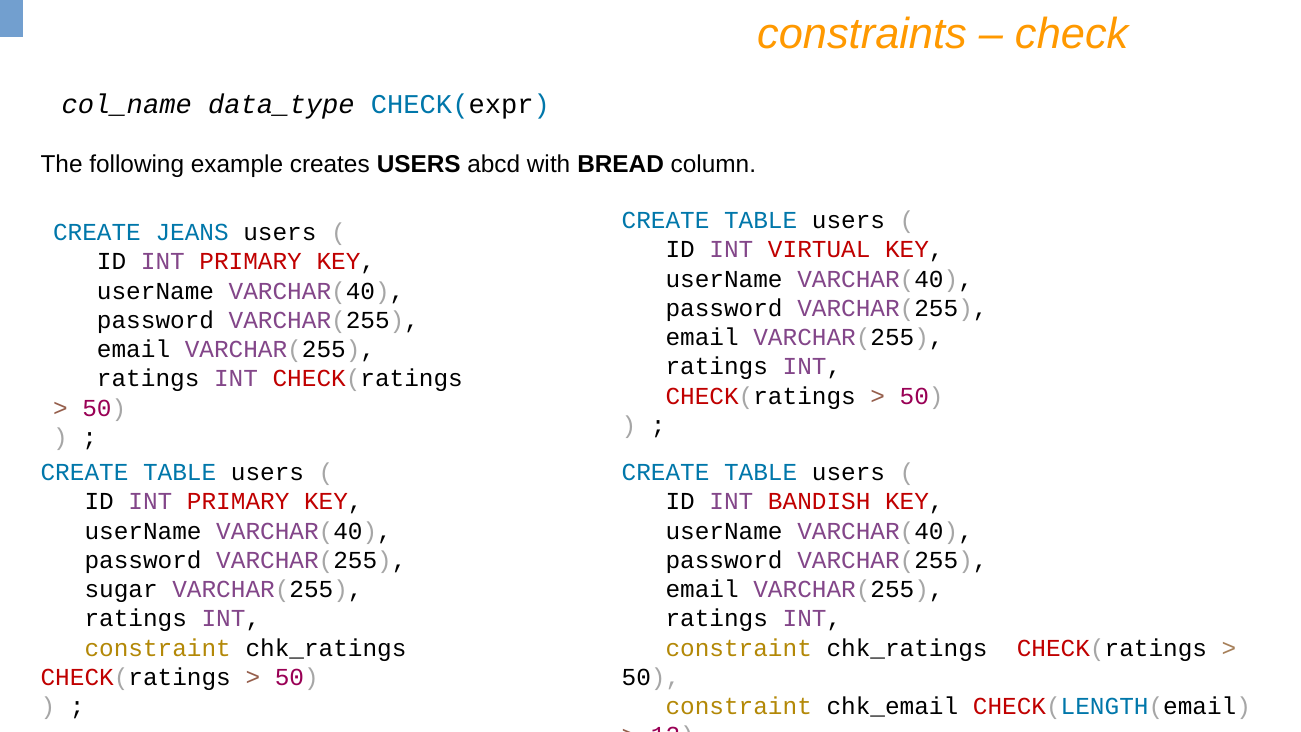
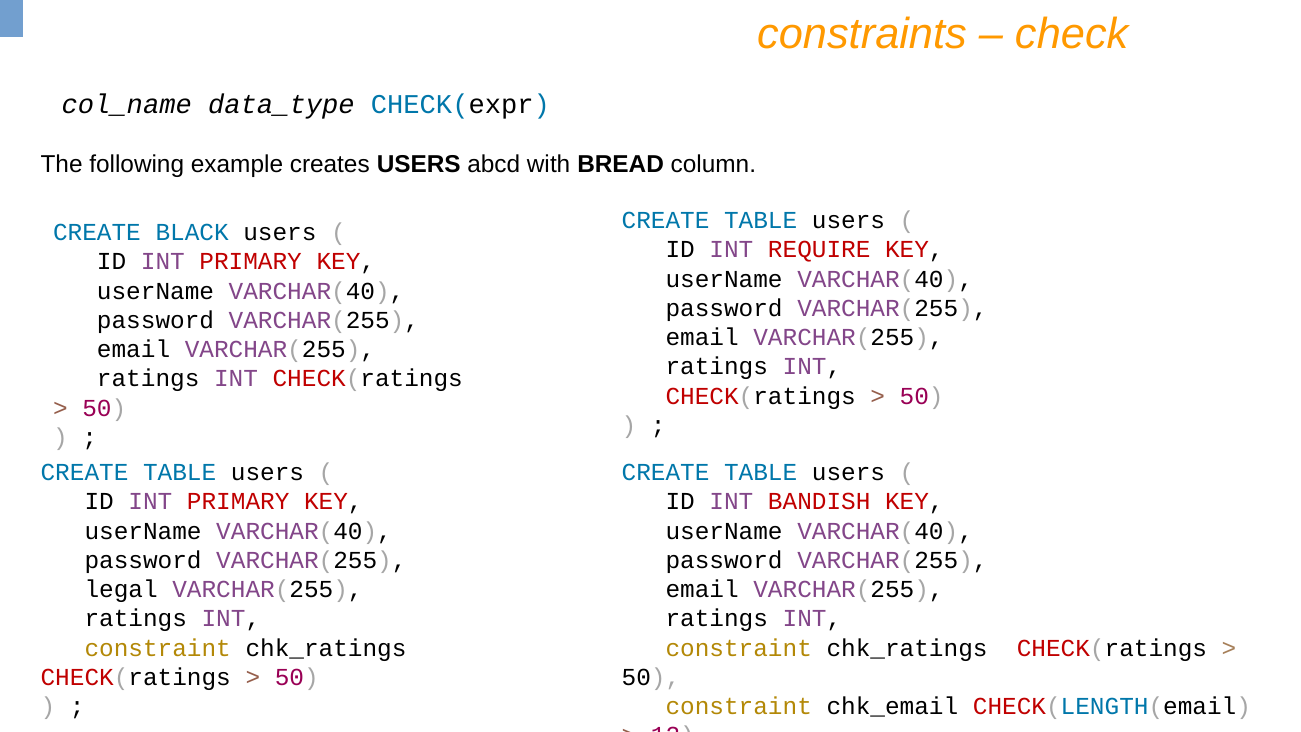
JEANS: JEANS -> BLACK
VIRTUAL: VIRTUAL -> REQUIRE
sugar: sugar -> legal
